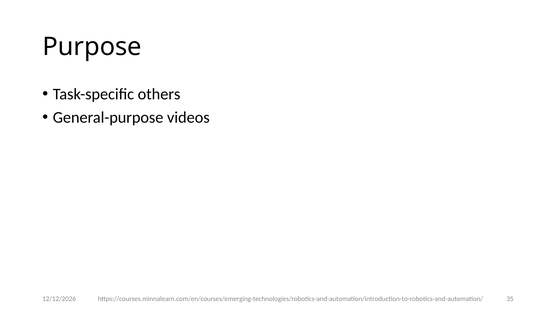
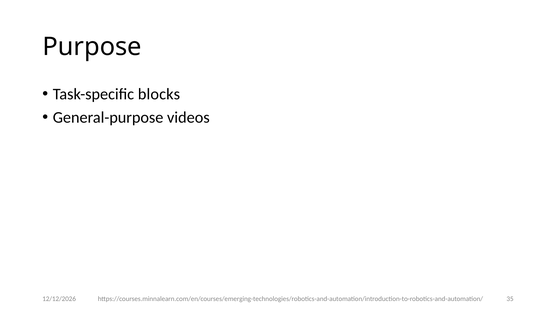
others: others -> blocks
